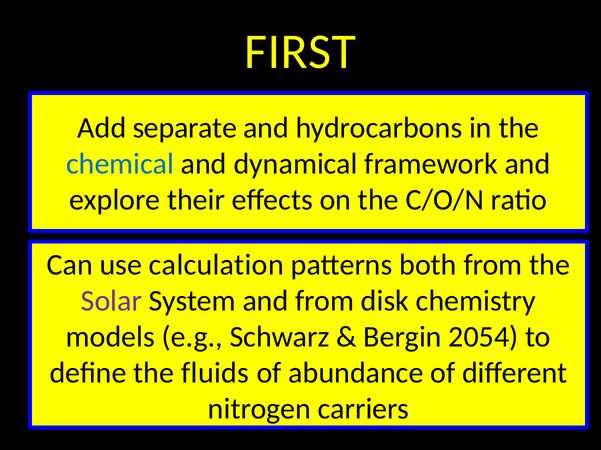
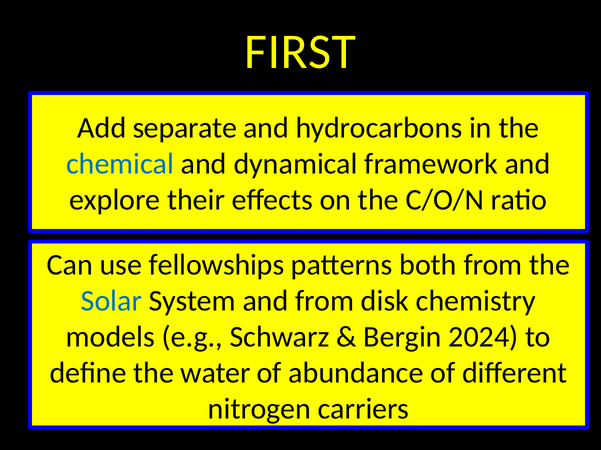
calculation: calculation -> fellowships
Solar colour: purple -> blue
2054: 2054 -> 2024
fluids: fluids -> water
